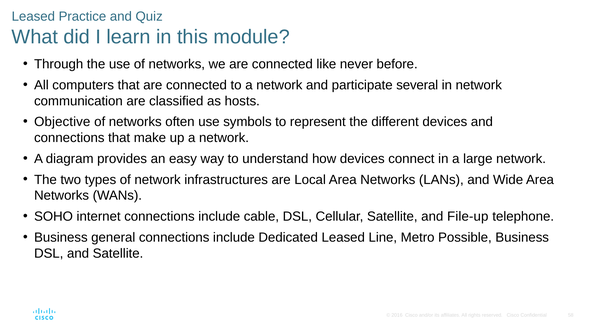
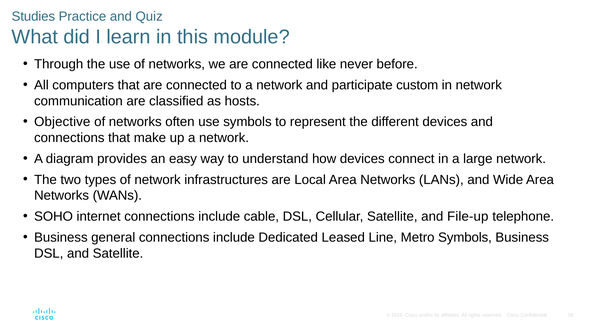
Leased at (33, 16): Leased -> Studies
several: several -> custom
Metro Possible: Possible -> Symbols
